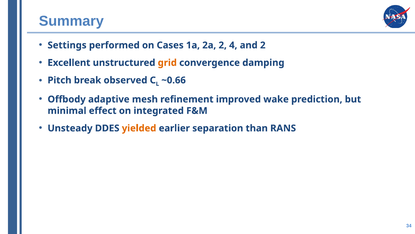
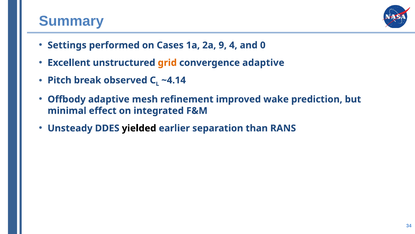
2a 2: 2 -> 9
and 2: 2 -> 0
convergence damping: damping -> adaptive
~0.66: ~0.66 -> ~4.14
yielded colour: orange -> black
